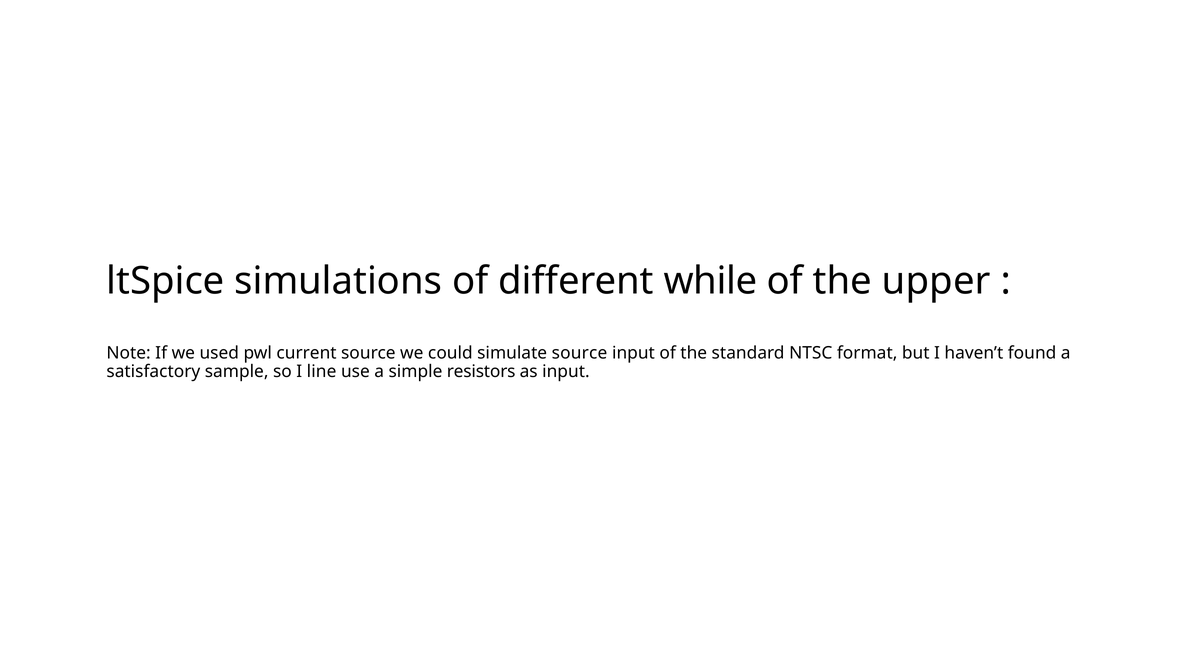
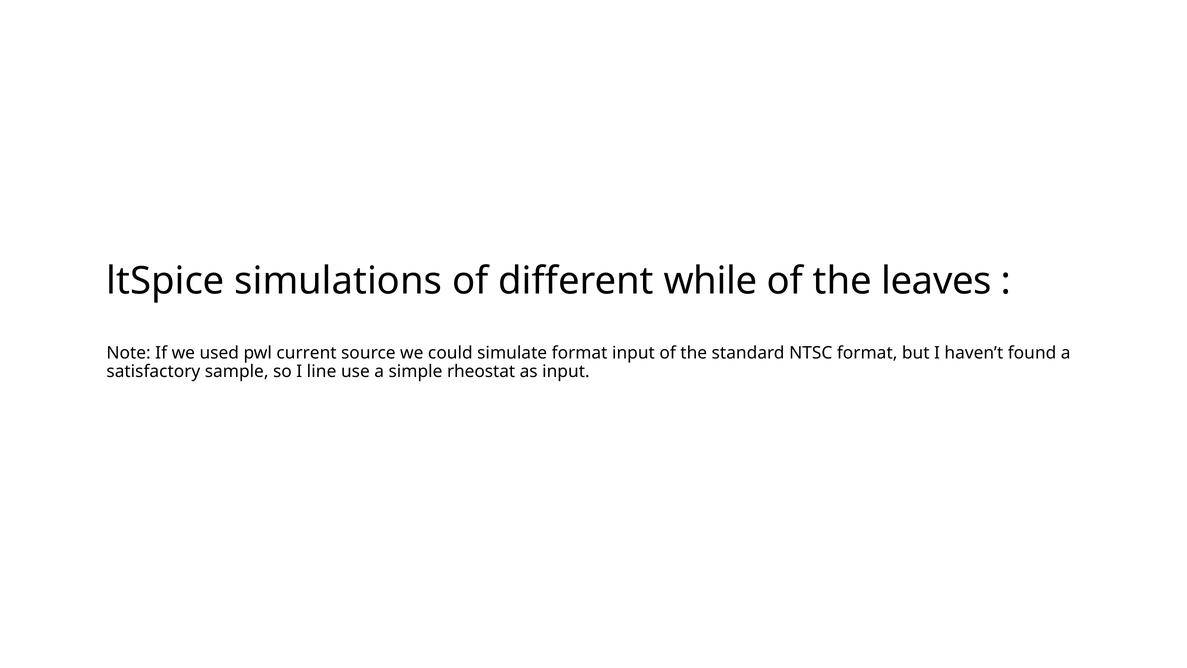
upper: upper -> leaves
simulate source: source -> format
resistors: resistors -> rheostat
